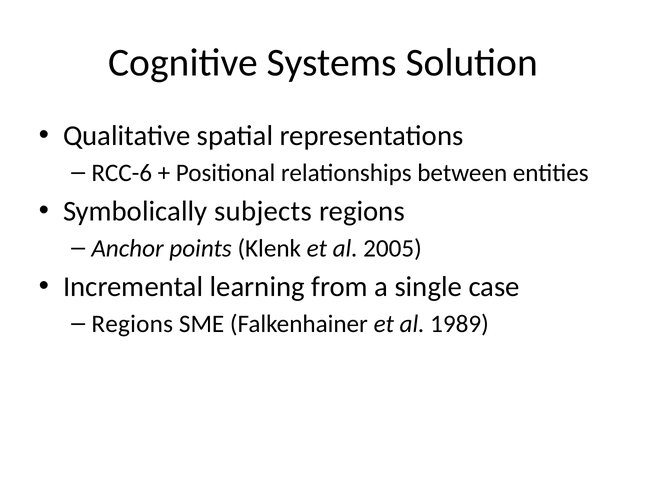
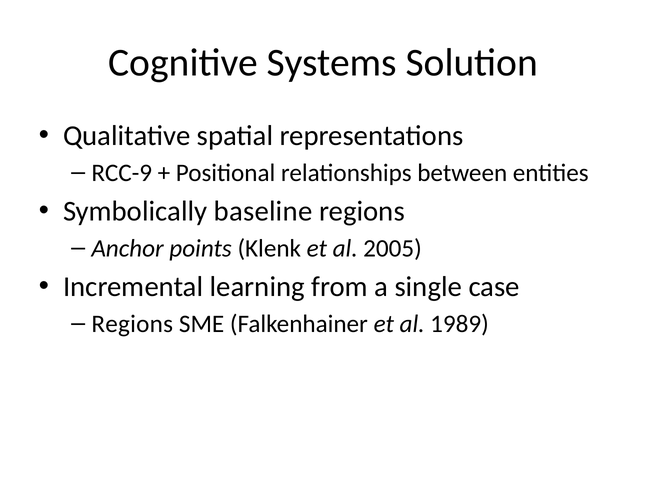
RCC-6: RCC-6 -> RCC-9
subjects: subjects -> baseline
